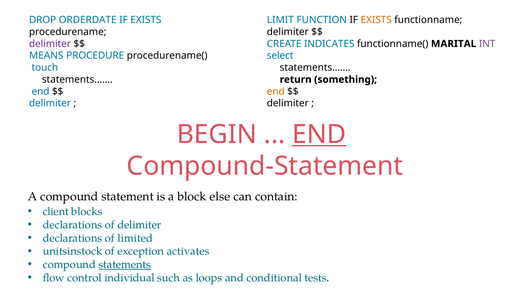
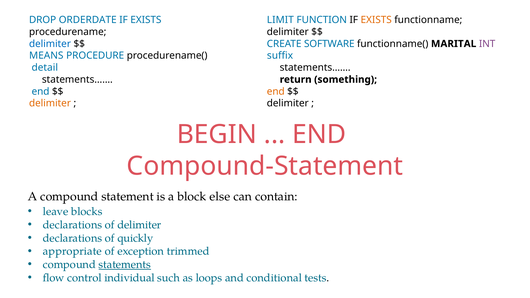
delimiter at (50, 44) colour: purple -> blue
INDICATES: INDICATES -> SOFTWARE
select: select -> suffix
touch: touch -> detail
delimiter at (50, 103) colour: blue -> orange
END at (319, 134) underline: present -> none
client: client -> leave
limited: limited -> quickly
unitsinstock: unitsinstock -> appropriate
activates: activates -> trimmed
